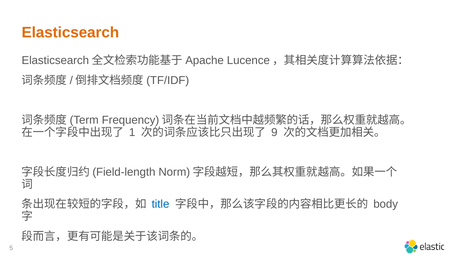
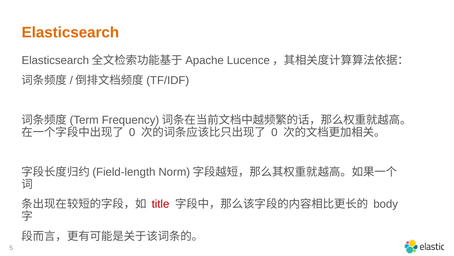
1 at (132, 132): 1 -> 0
9 at (274, 132): 9 -> 0
title colour: blue -> red
